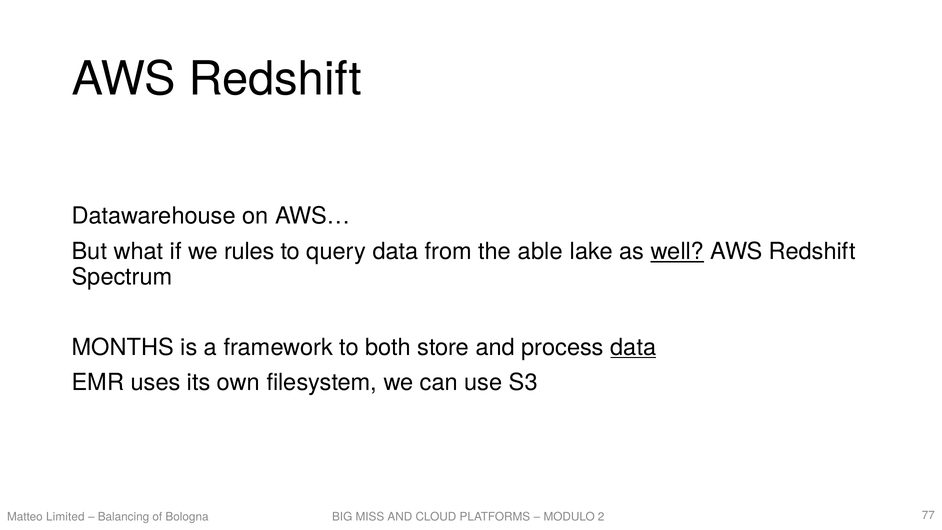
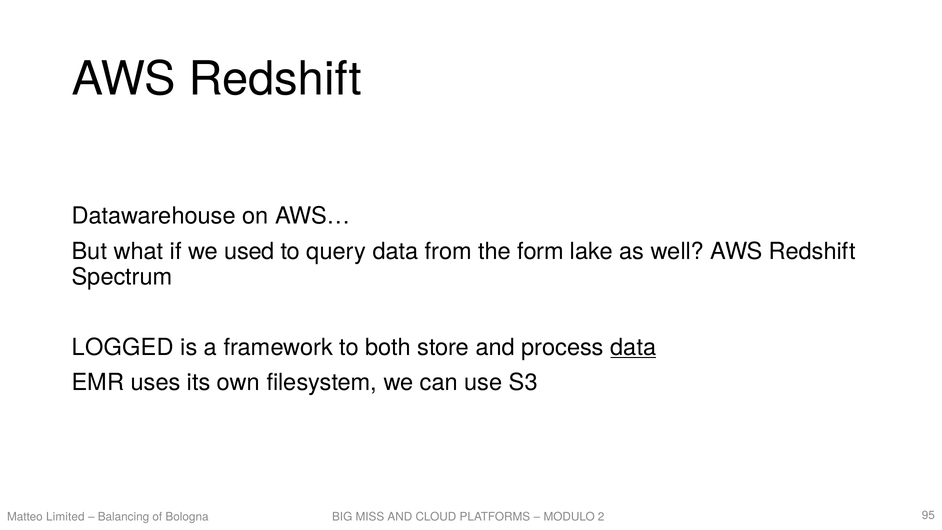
rules: rules -> used
able: able -> form
well underline: present -> none
MONTHS: MONTHS -> LOGGED
77: 77 -> 95
